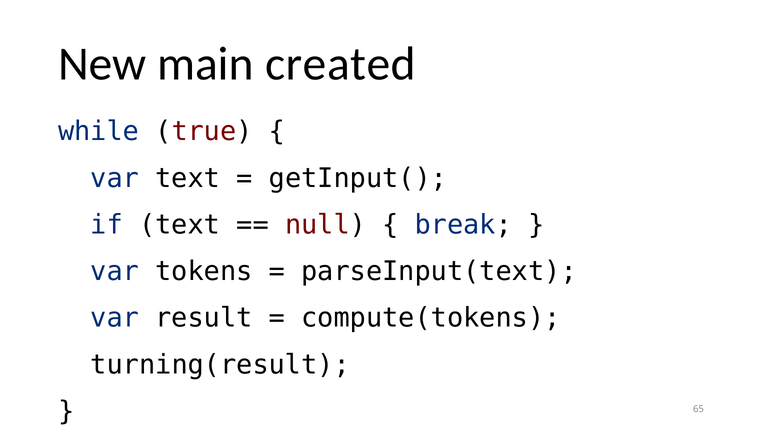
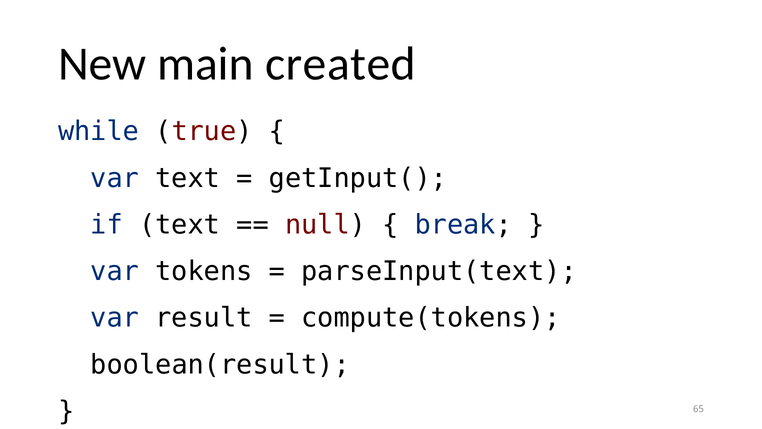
turning(result: turning(result -> boolean(result
